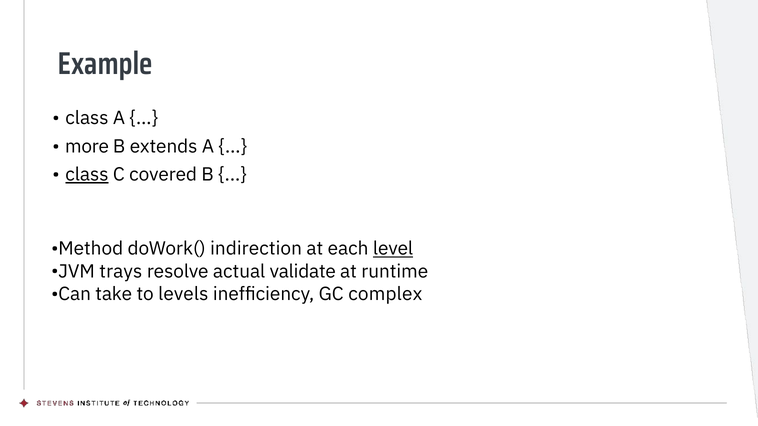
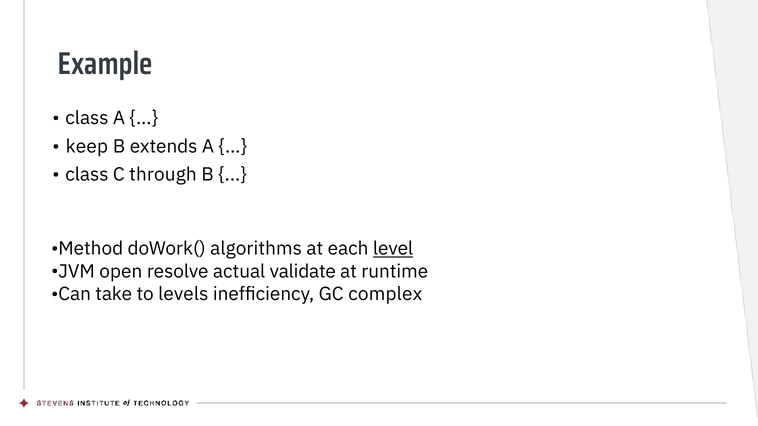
more: more -> keep
class at (87, 175) underline: present -> none
covered: covered -> through
indirection: indirection -> algorithms
trays: trays -> open
